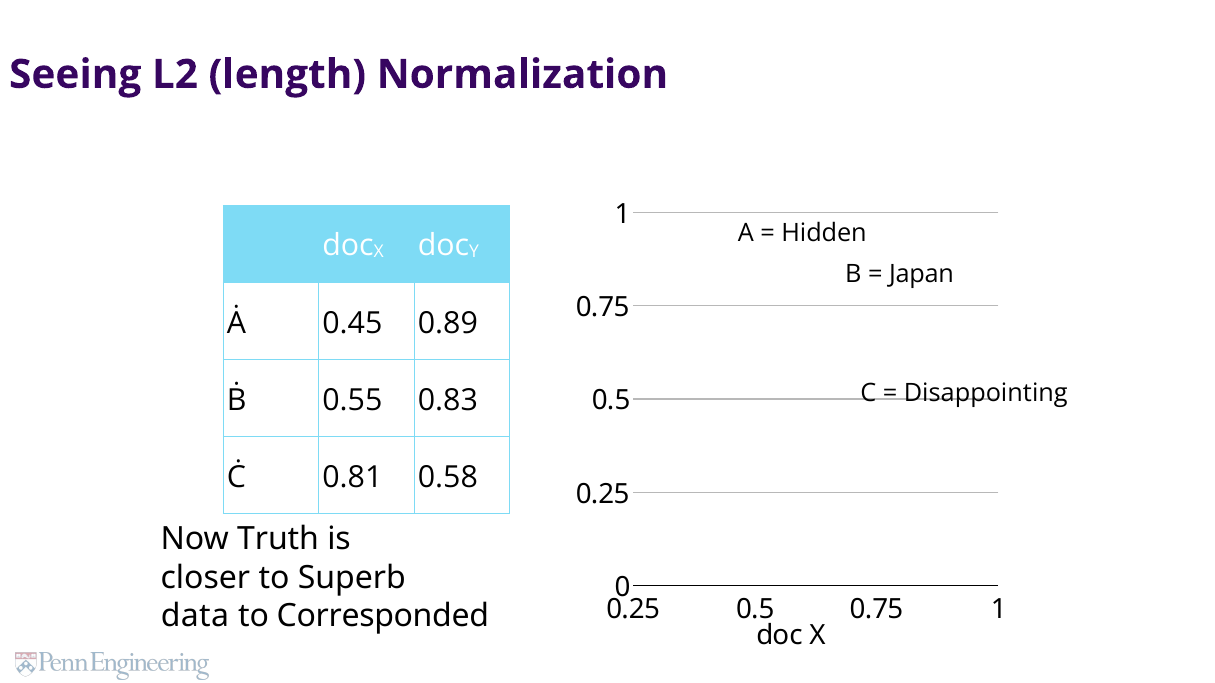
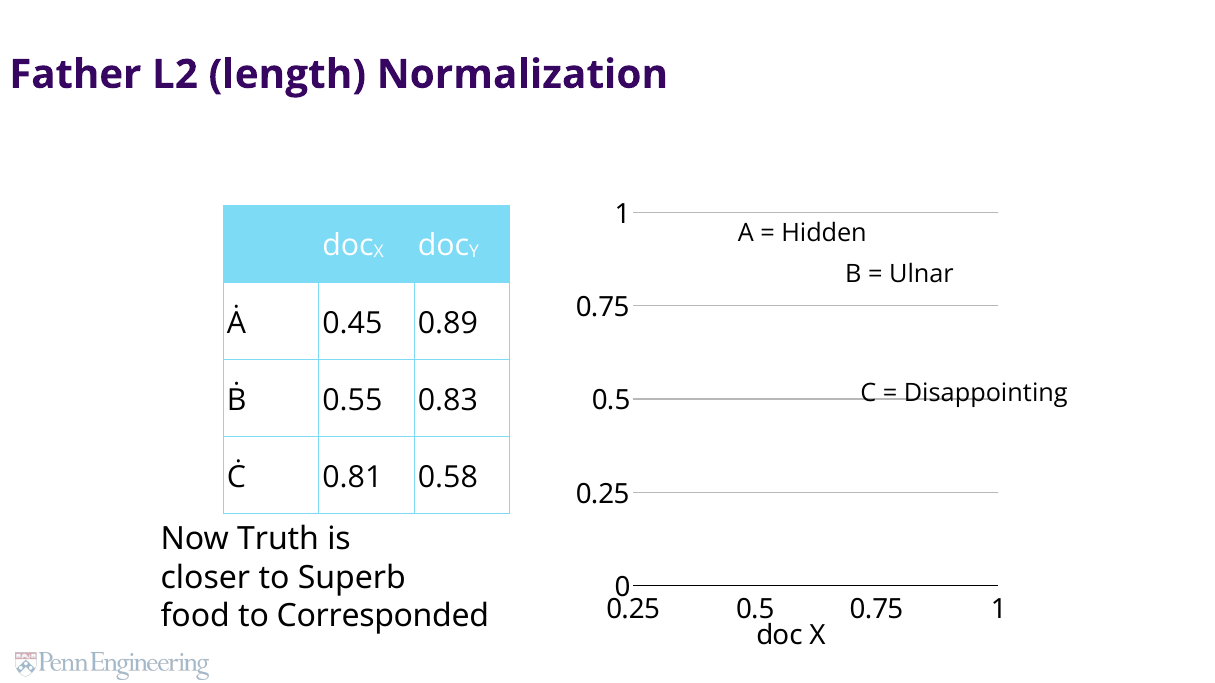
Seeing: Seeing -> Father
Japan: Japan -> Ulnar
data: data -> food
